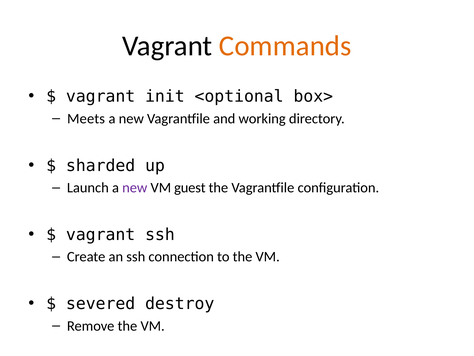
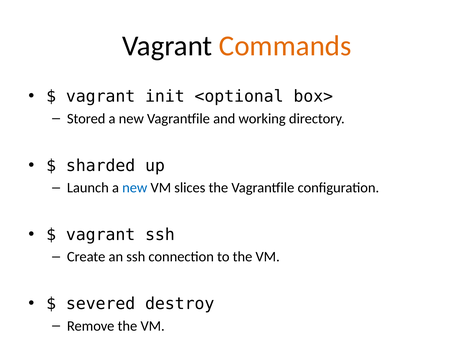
Meets: Meets -> Stored
new at (135, 187) colour: purple -> blue
guest: guest -> slices
